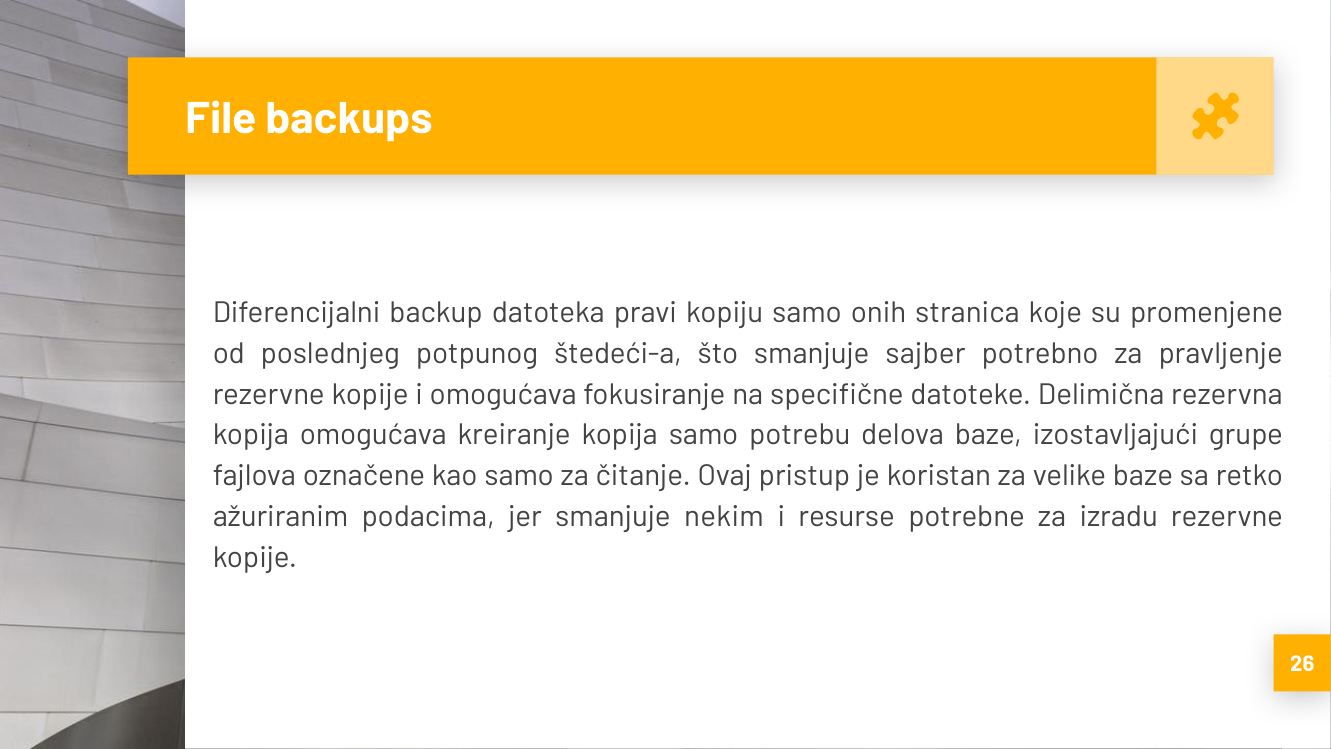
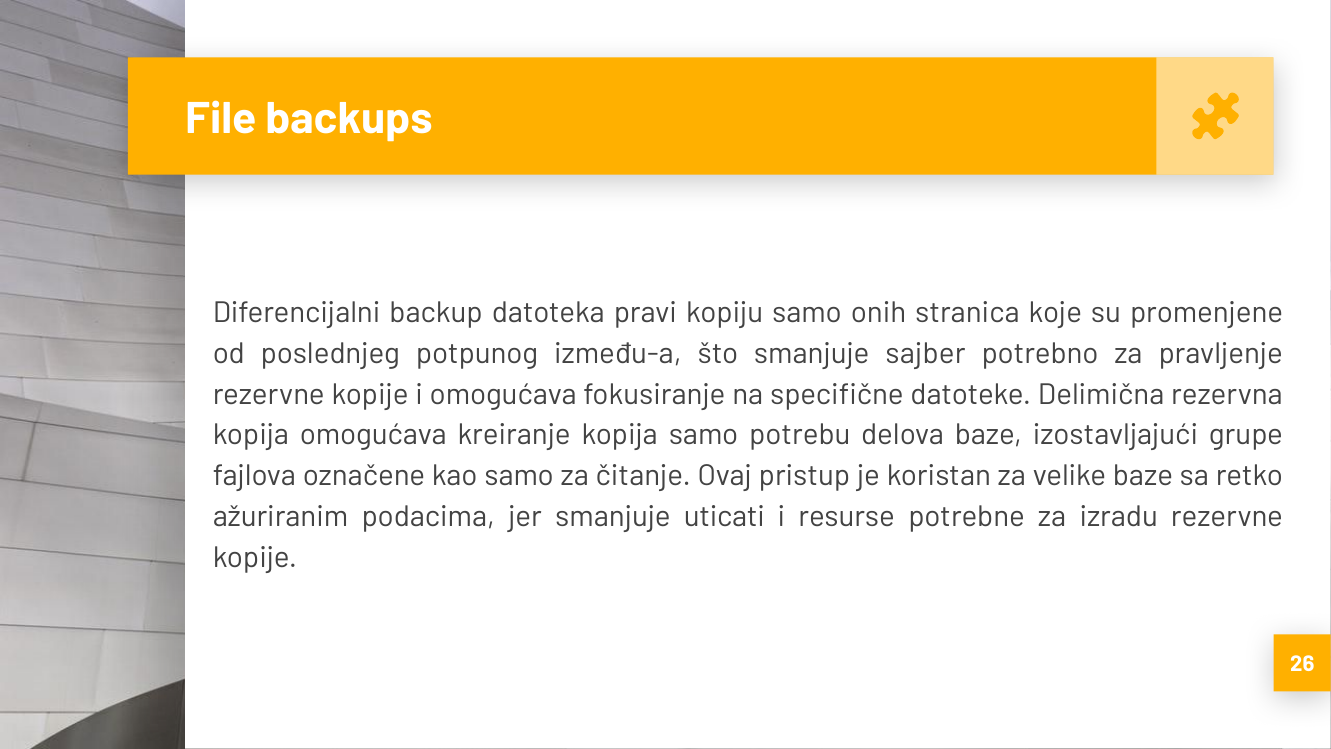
štedeći-a: štedeći-a -> između-a
nekim: nekim -> uticati
